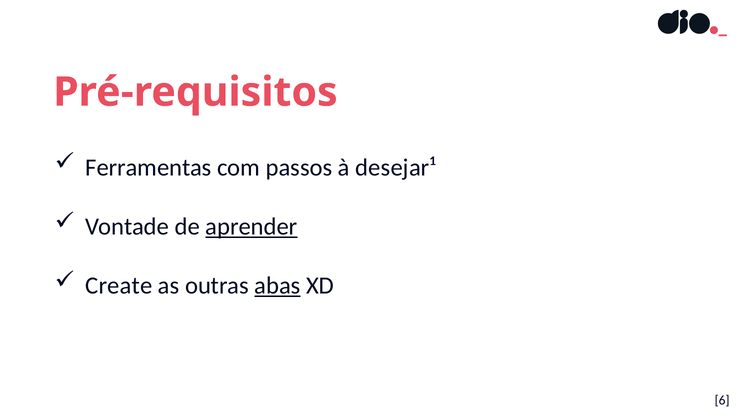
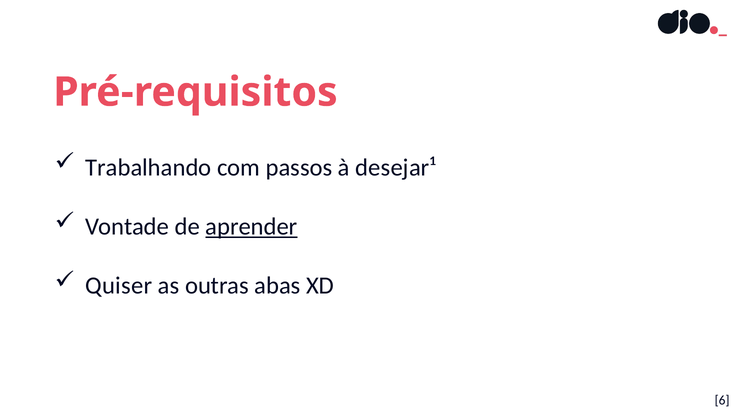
Ferramentas: Ferramentas -> Trabalhando
Create: Create -> Quiser
abas underline: present -> none
